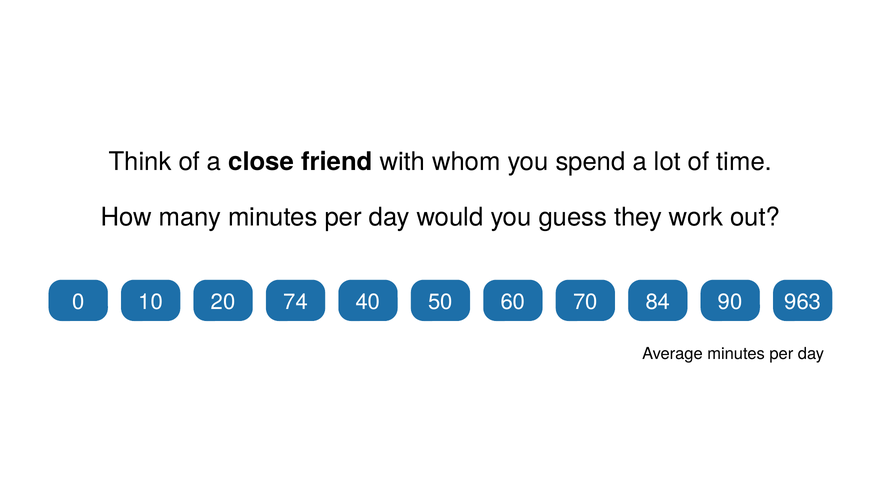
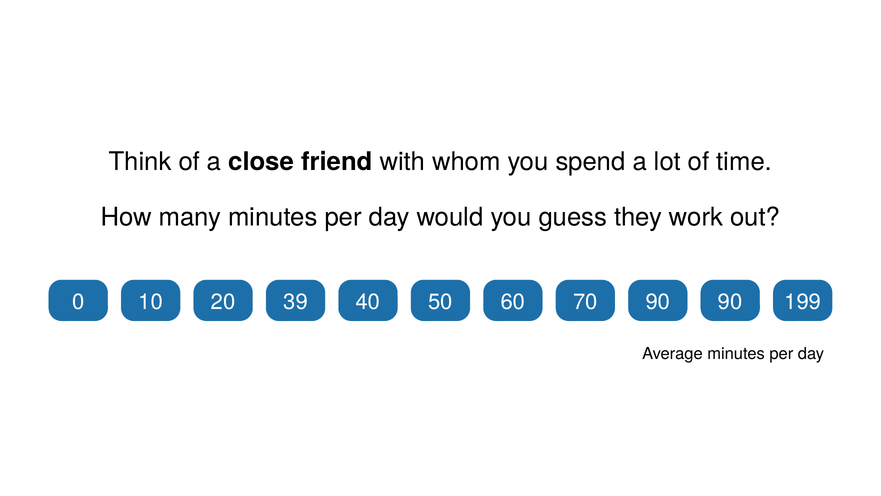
74: 74 -> 39
60 84: 84 -> 90
963: 963 -> 199
